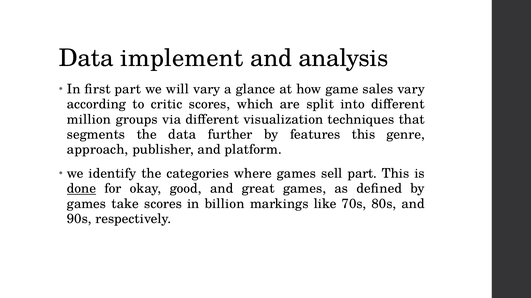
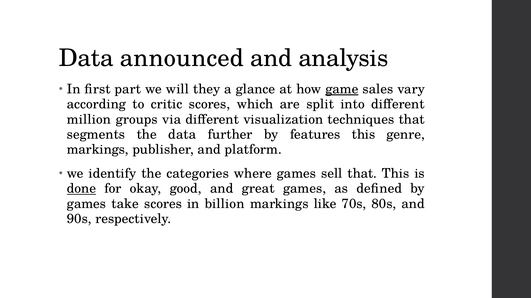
implement: implement -> announced
will vary: vary -> they
game underline: none -> present
approach at (98, 150): approach -> markings
sell part: part -> that
